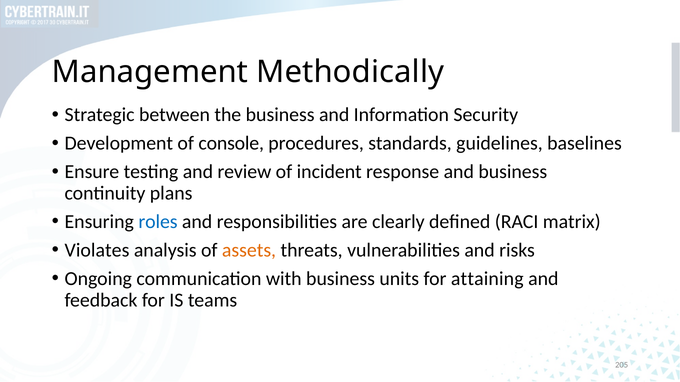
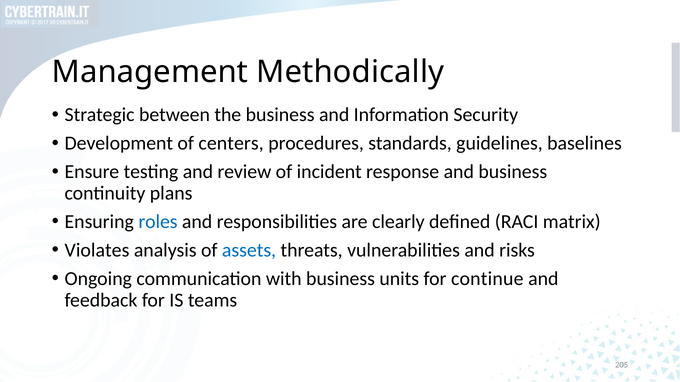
console: console -> centers
assets colour: orange -> blue
attaining: attaining -> continue
